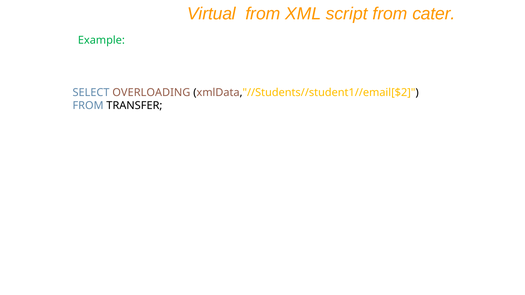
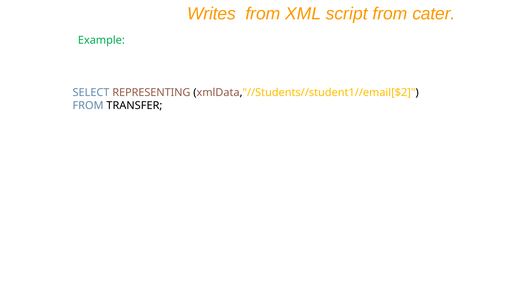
Virtual: Virtual -> Writes
OVERLOADING: OVERLOADING -> REPRESENTING
